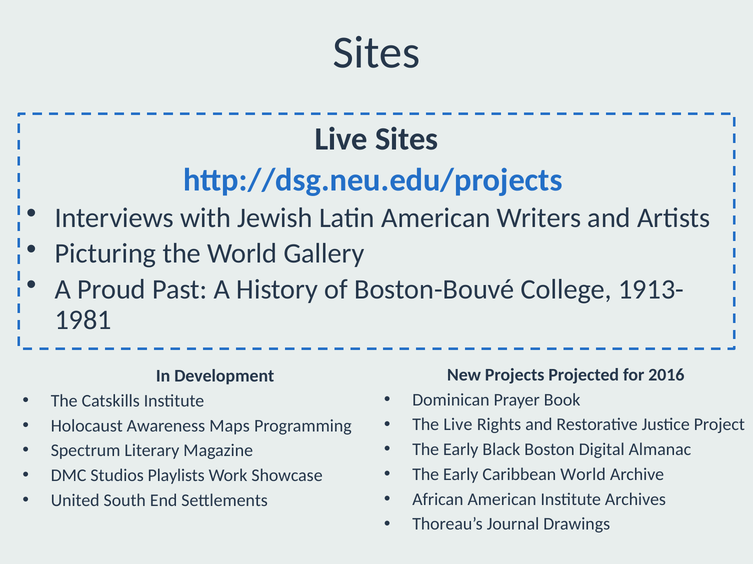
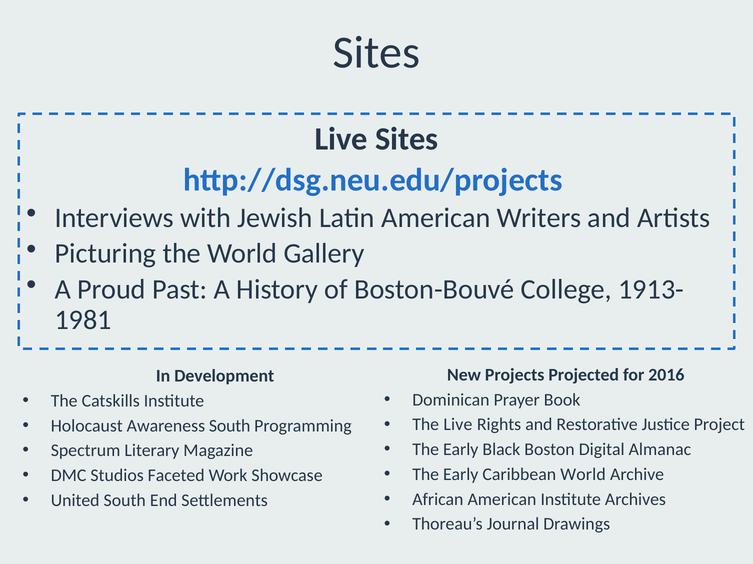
Awareness Maps: Maps -> South
Playlists: Playlists -> Faceted
